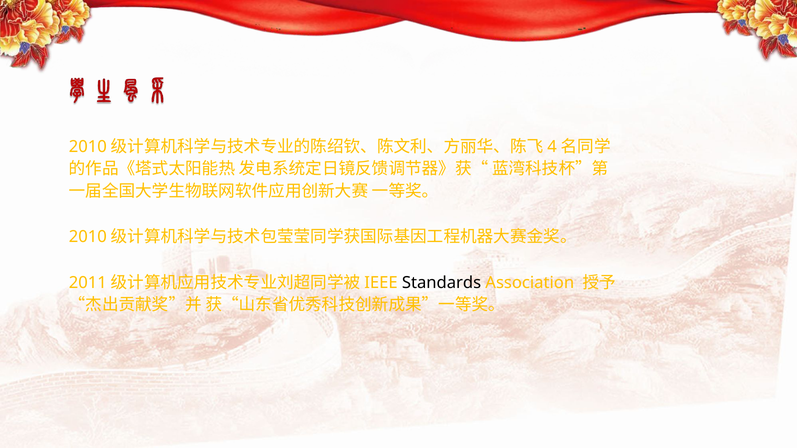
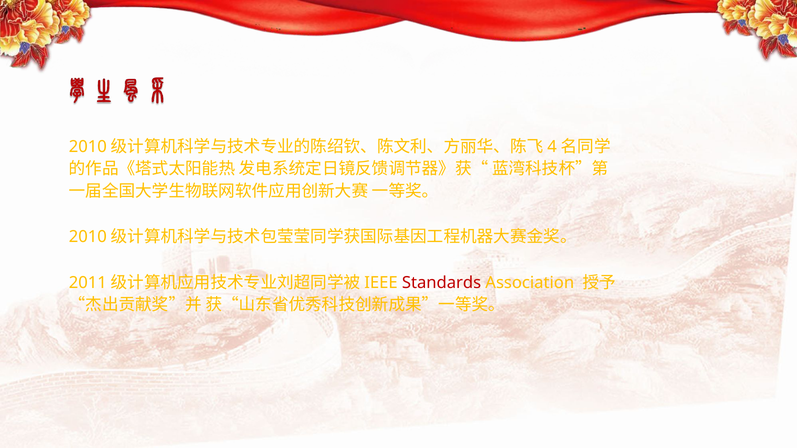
Standards colour: black -> red
